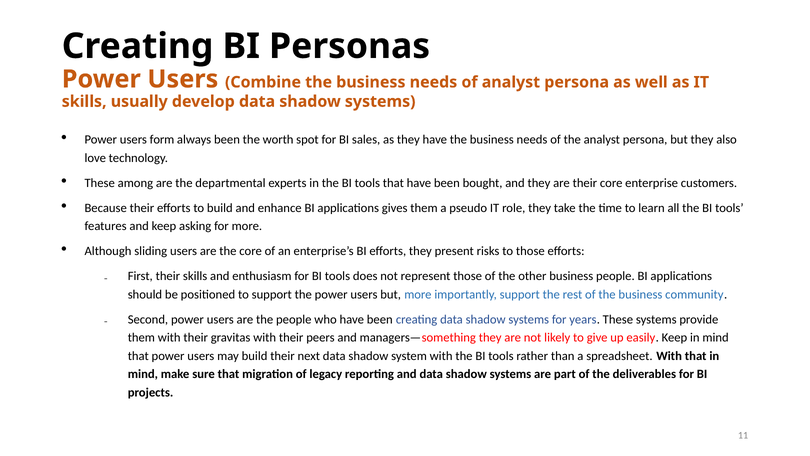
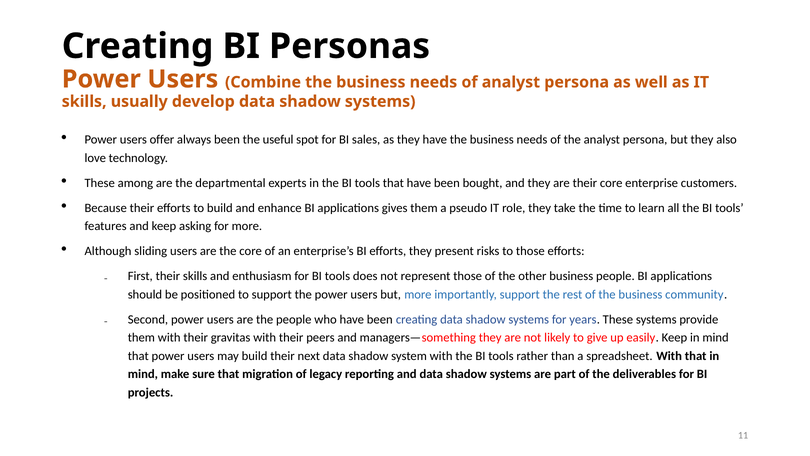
form: form -> offer
worth: worth -> useful
